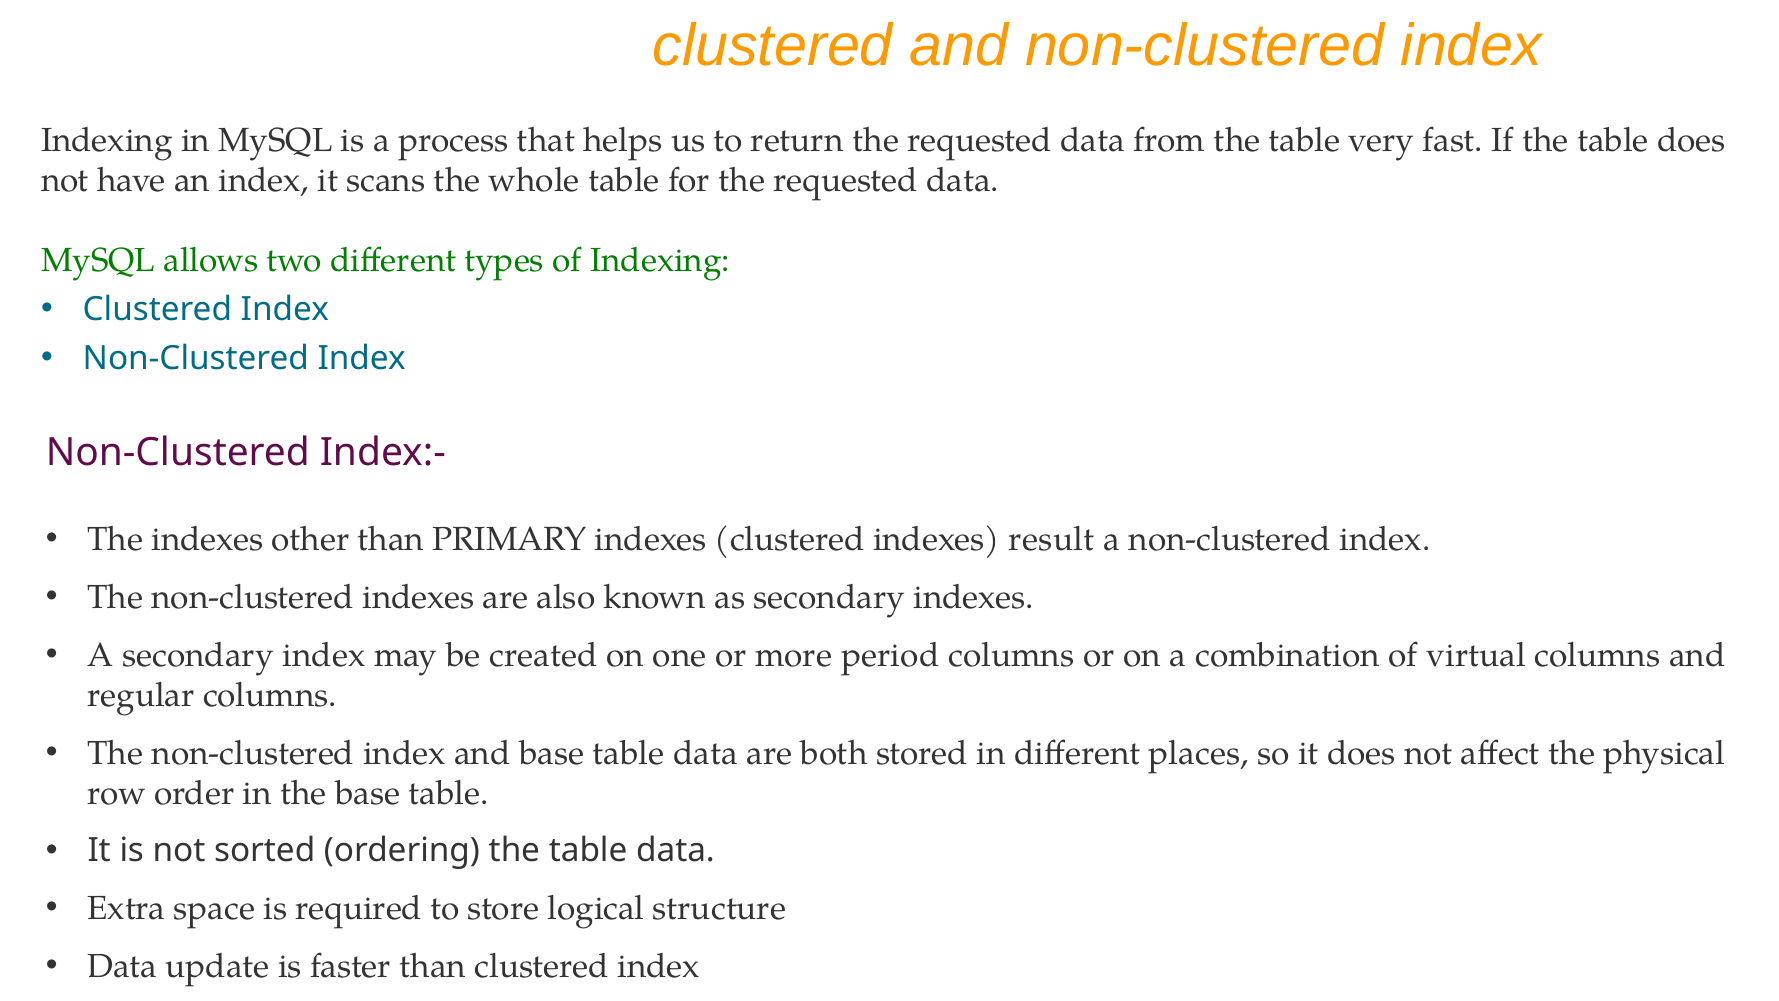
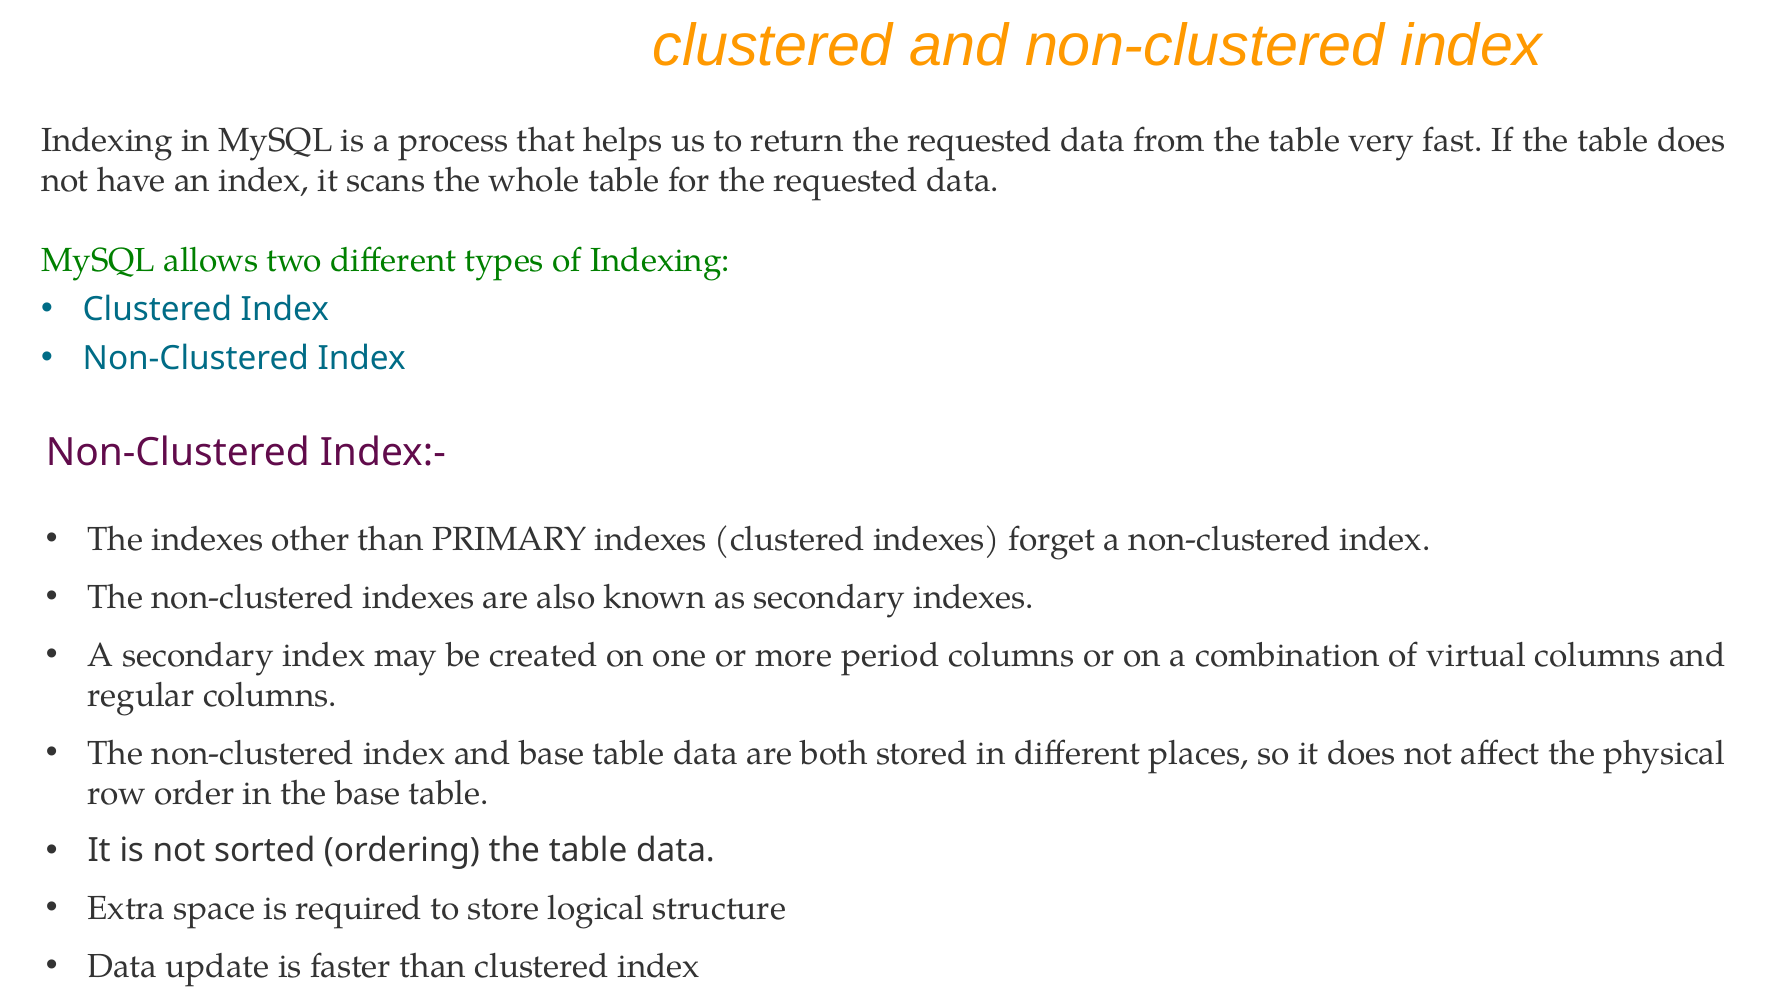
result: result -> forget
